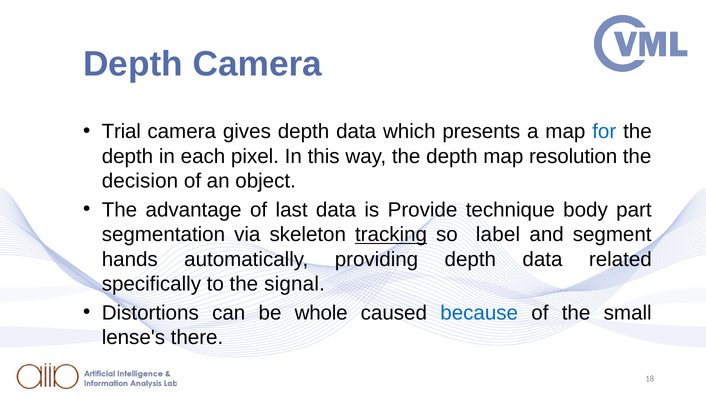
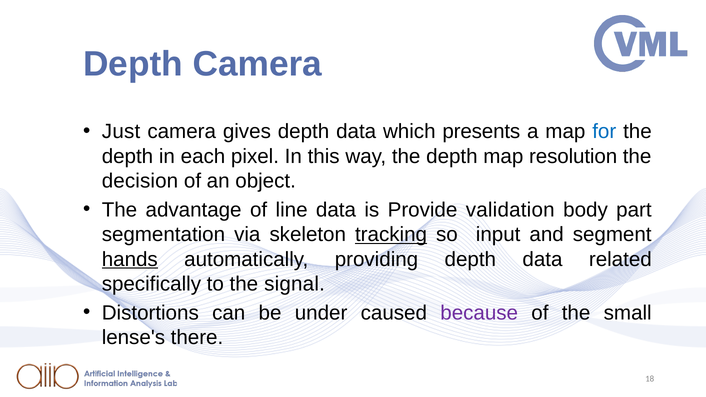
Trial: Trial -> Just
last: last -> line
technique: technique -> validation
label: label -> input
hands underline: none -> present
whole: whole -> under
because colour: blue -> purple
